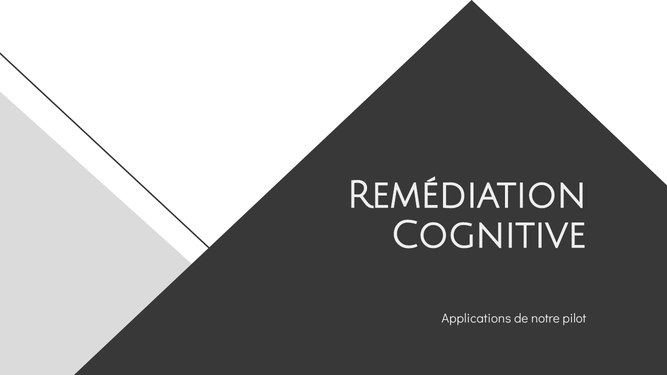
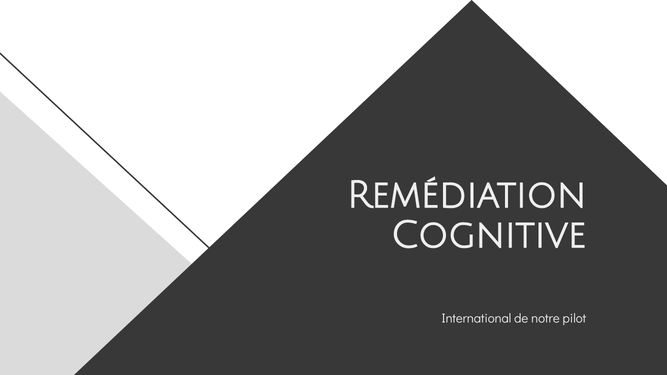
Applications: Applications -> International
